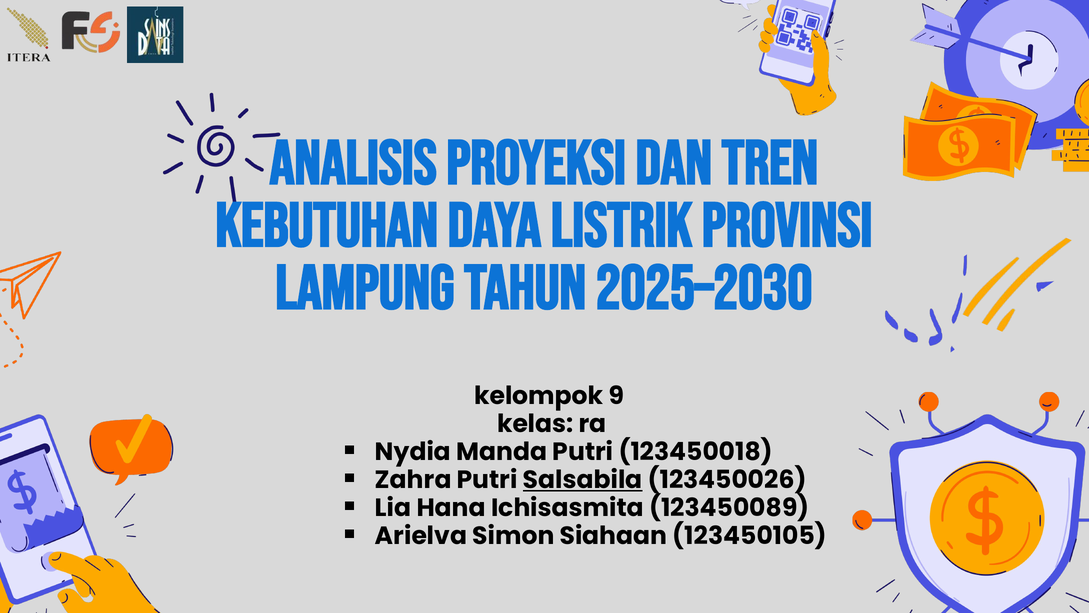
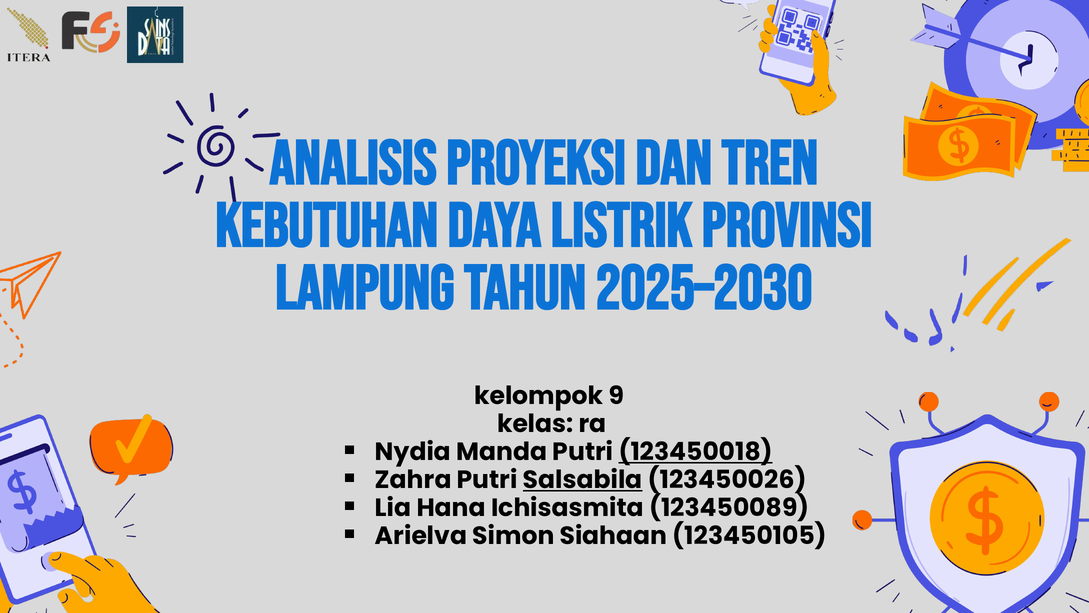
123450018 underline: none -> present
